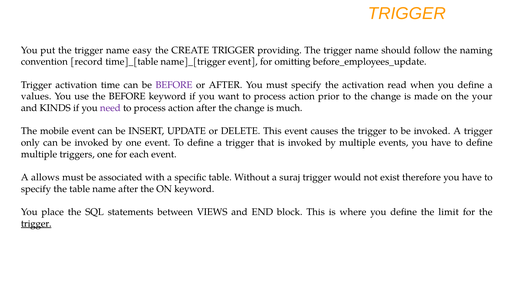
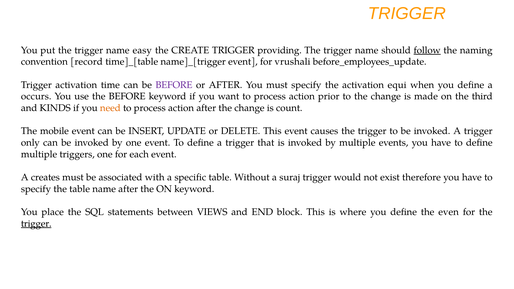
follow underline: none -> present
omitting: omitting -> vrushali
read: read -> equi
values: values -> occurs
your: your -> third
need colour: purple -> orange
much: much -> count
allows: allows -> creates
limit: limit -> even
